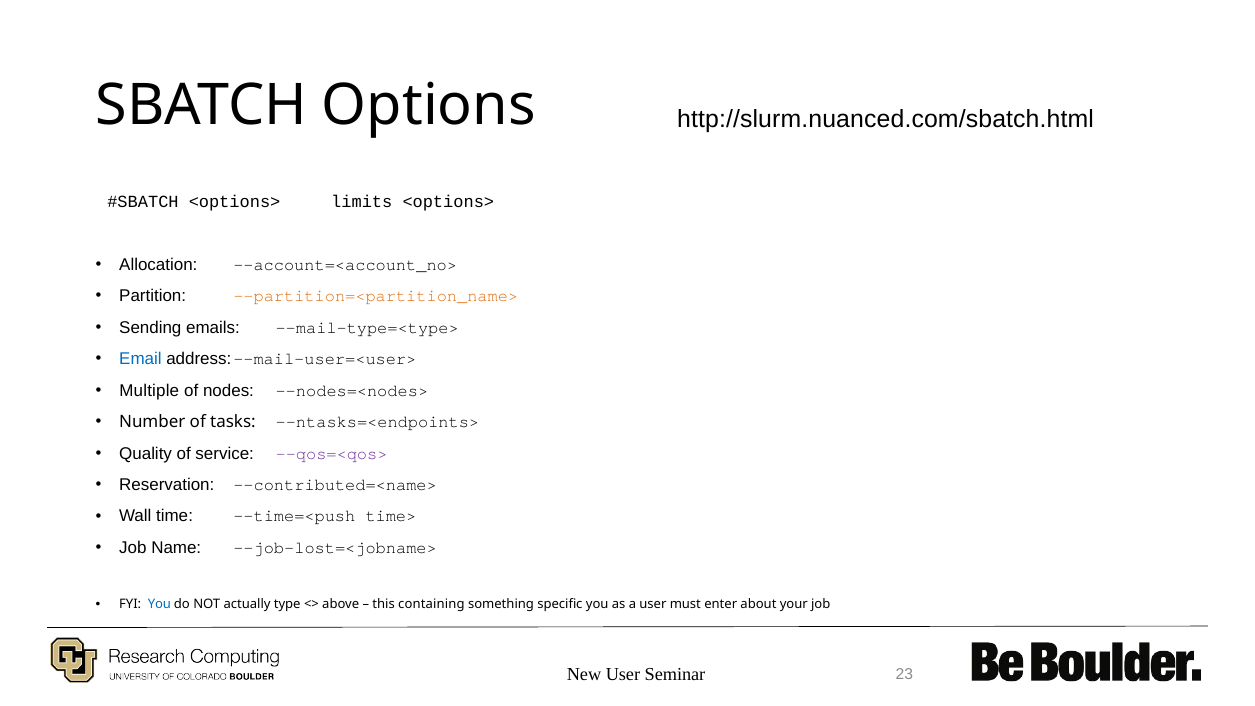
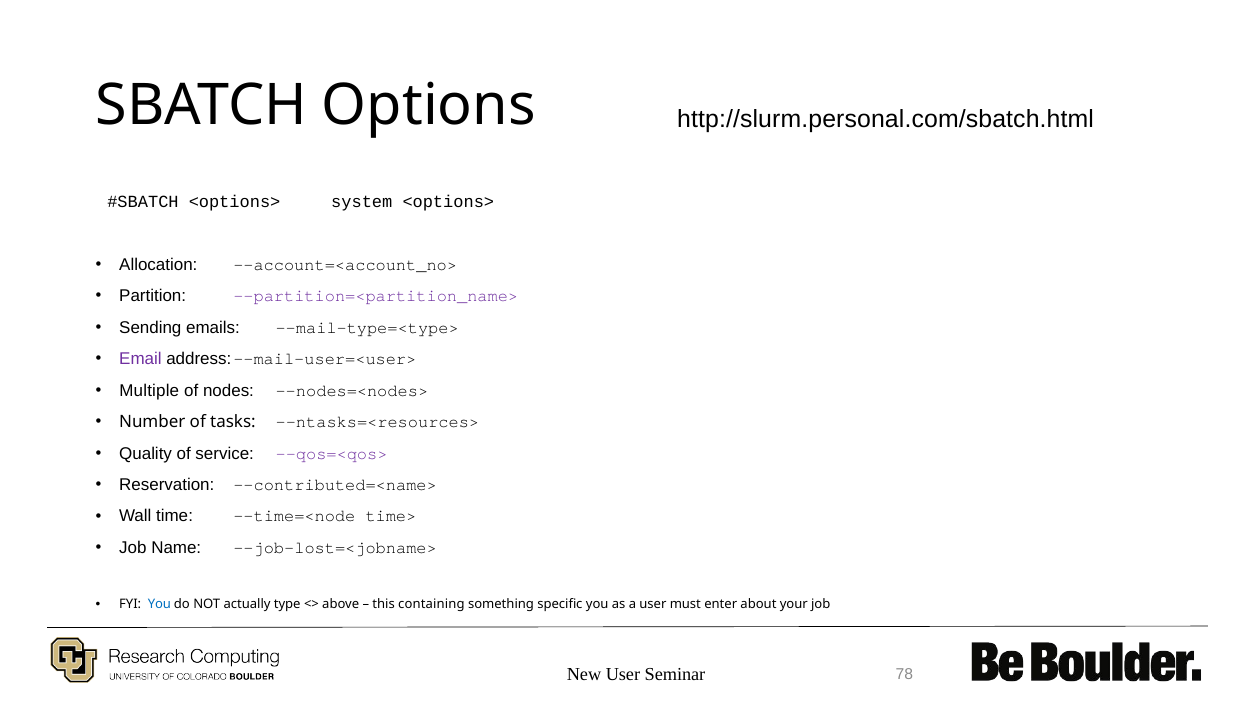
http://slurm.nuanced.com/sbatch.html: http://slurm.nuanced.com/sbatch.html -> http://slurm.personal.com/sbatch.html
limits: limits -> system
--partition=<partition_name> colour: orange -> purple
Email colour: blue -> purple
--ntasks=<endpoints>: --ntasks=<endpoints> -> --ntasks=<resources>
--time=<push: --time=<push -> --time=<node
23: 23 -> 78
